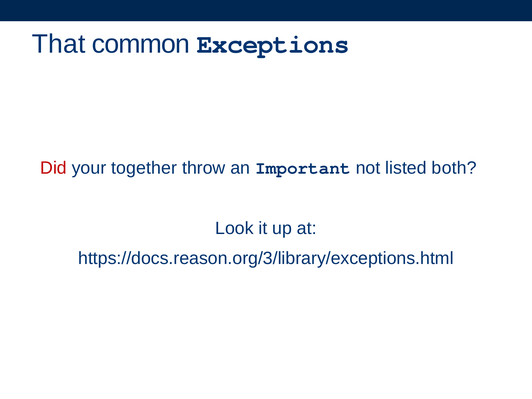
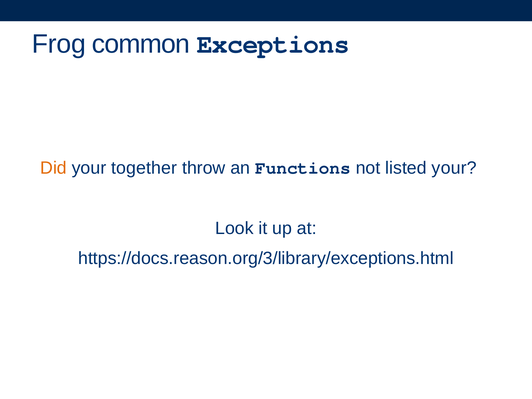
That: That -> Frog
Did colour: red -> orange
Important: Important -> Functions
listed both: both -> your
